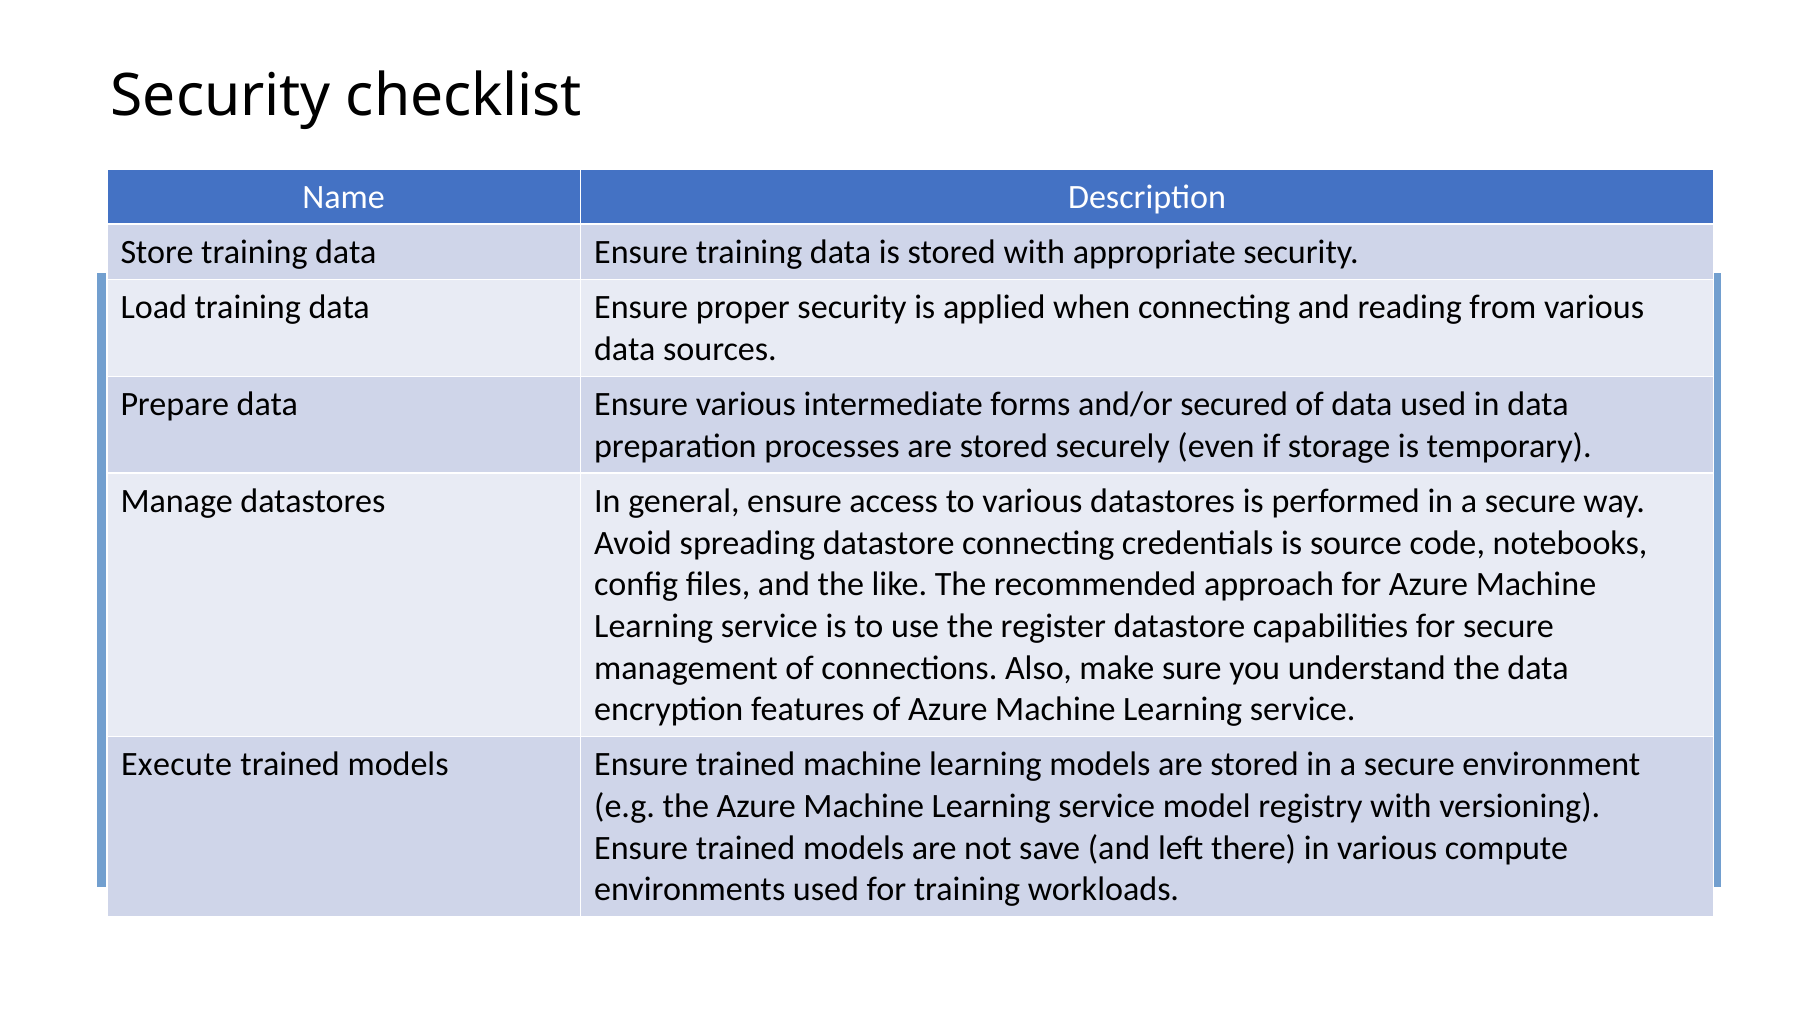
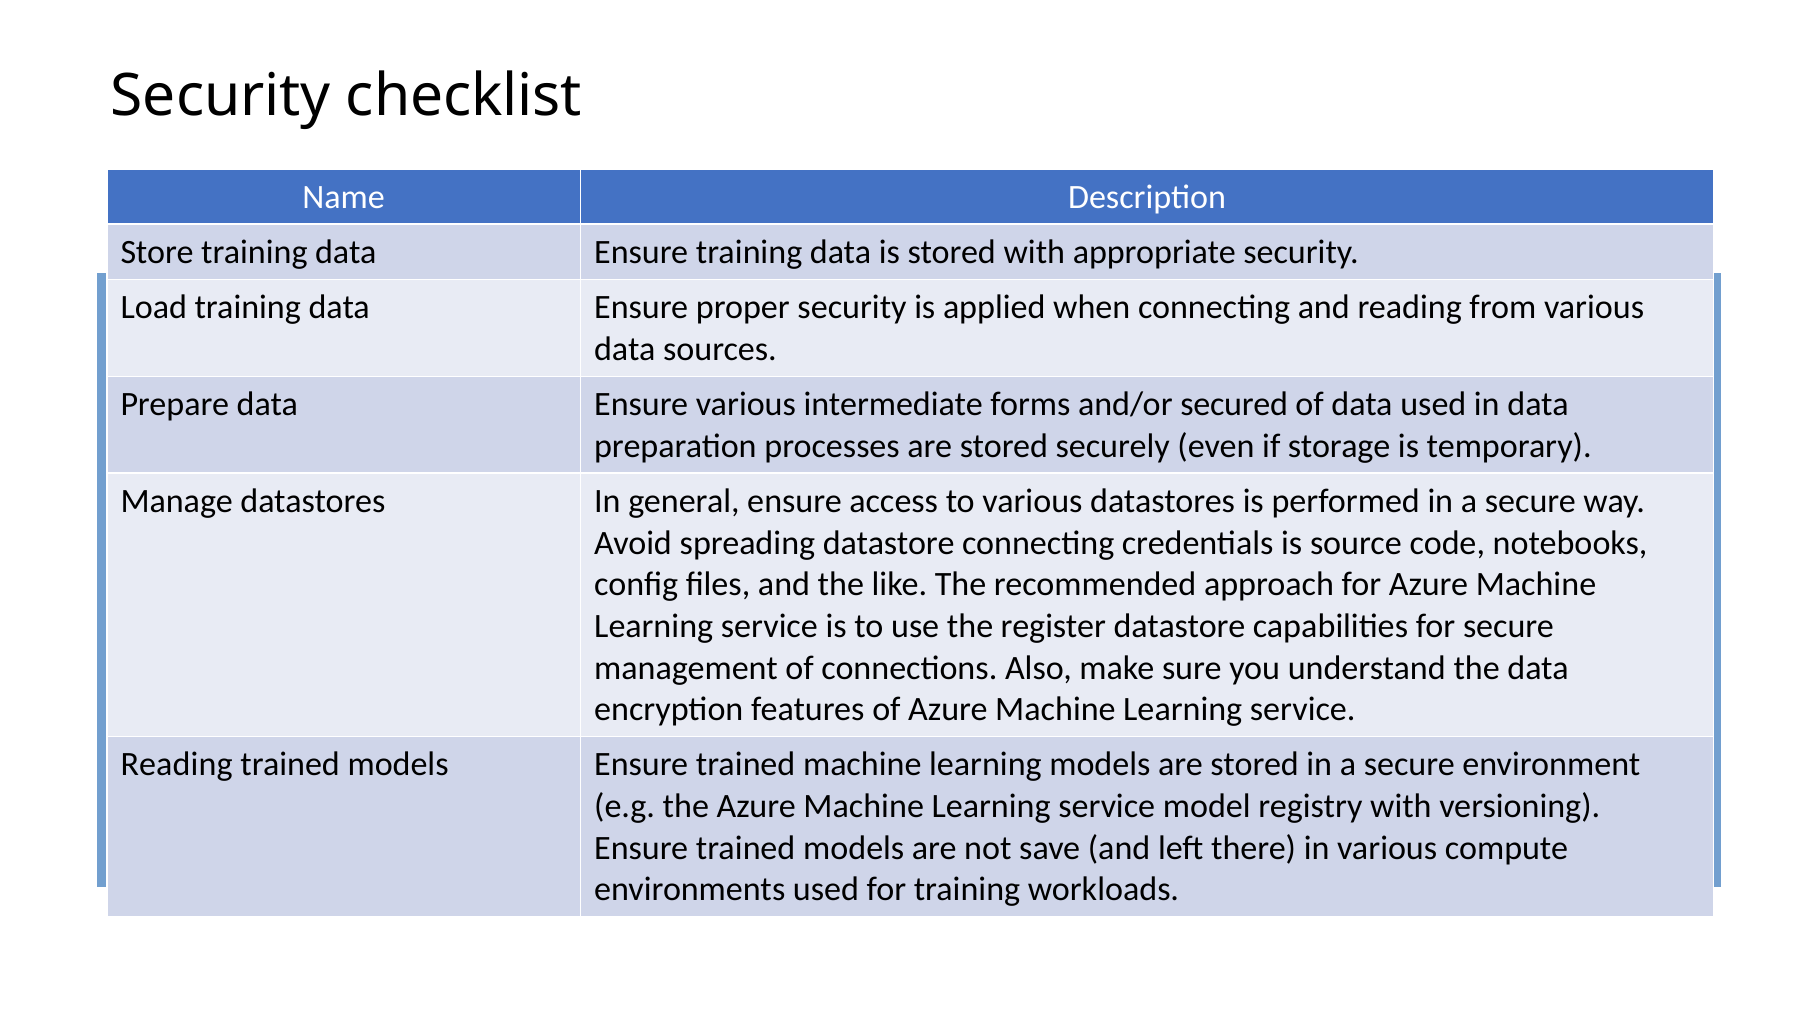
Execute at (177, 764): Execute -> Reading
